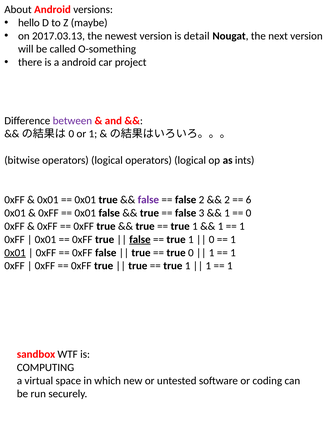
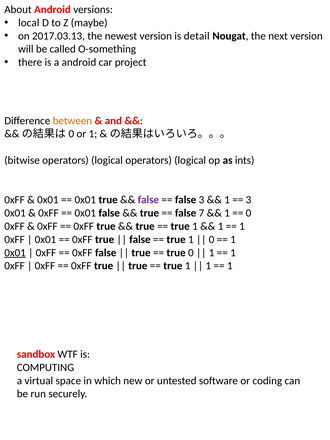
hello: hello -> local
between colour: purple -> orange
false 2: 2 -> 3
2 at (227, 200): 2 -> 1
6 at (249, 200): 6 -> 3
3: 3 -> 7
false at (140, 239) underline: present -> none
